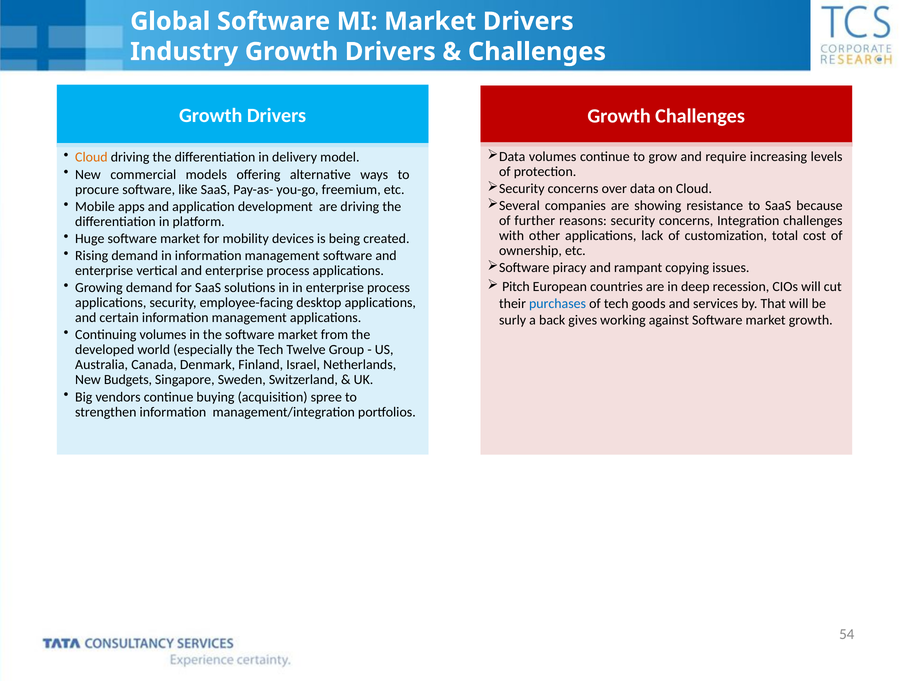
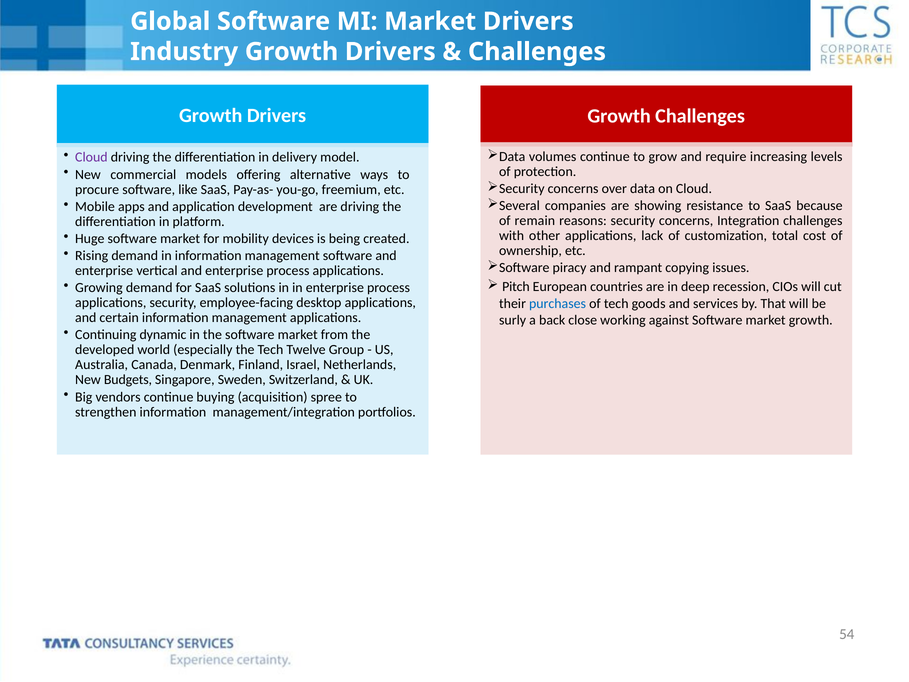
Cloud at (91, 157) colour: orange -> purple
further: further -> remain
gives: gives -> close
Continuing volumes: volumes -> dynamic
